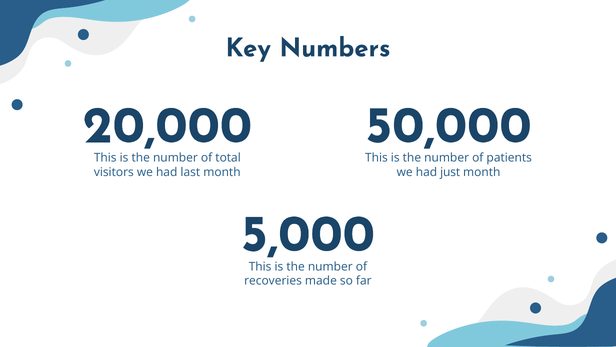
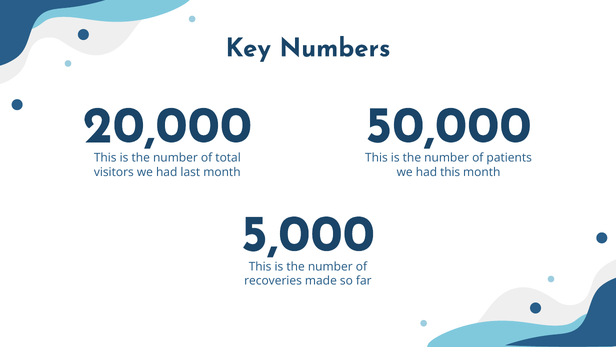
had just: just -> this
